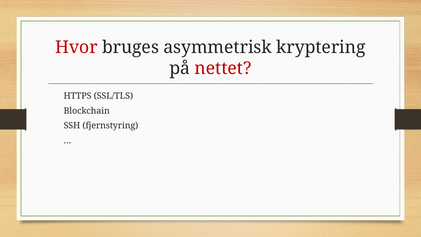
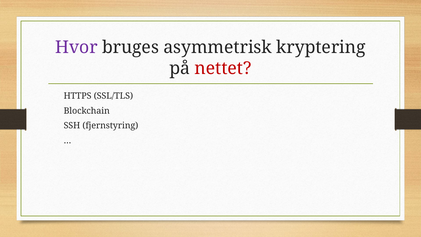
Hvor colour: red -> purple
